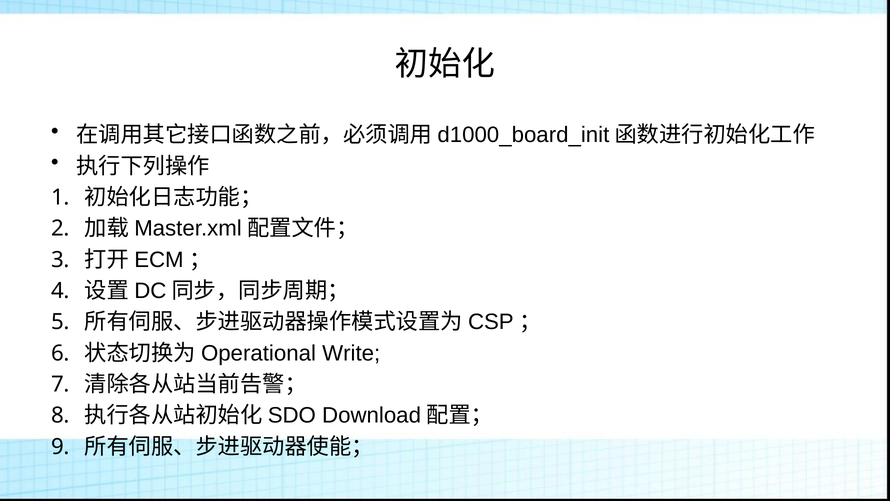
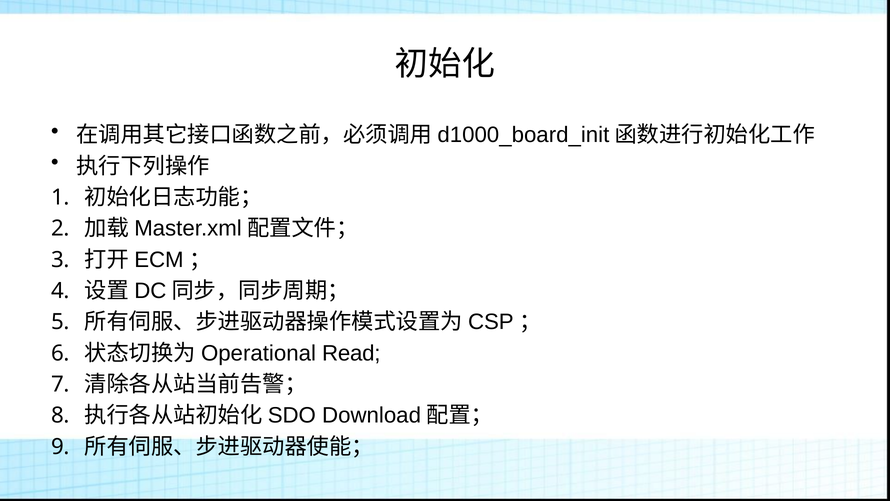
Write: Write -> Read
